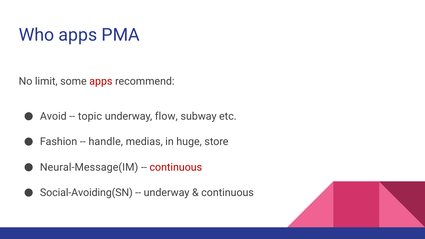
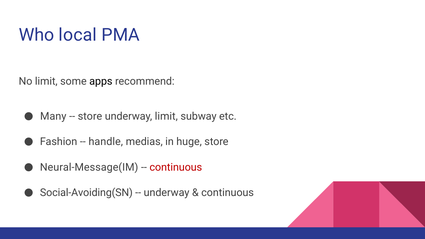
Who apps: apps -> local
apps at (101, 81) colour: red -> black
Avoid: Avoid -> Many
topic at (90, 116): topic -> store
underway flow: flow -> limit
